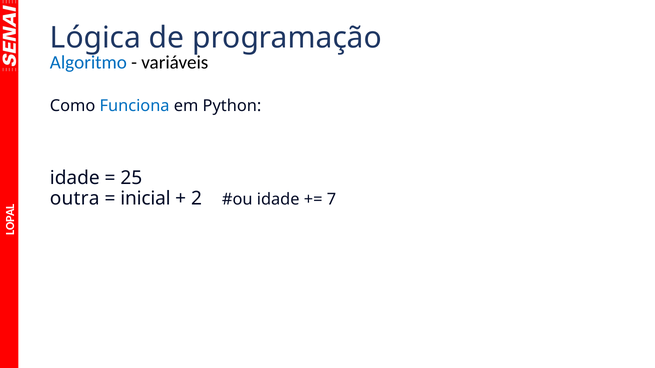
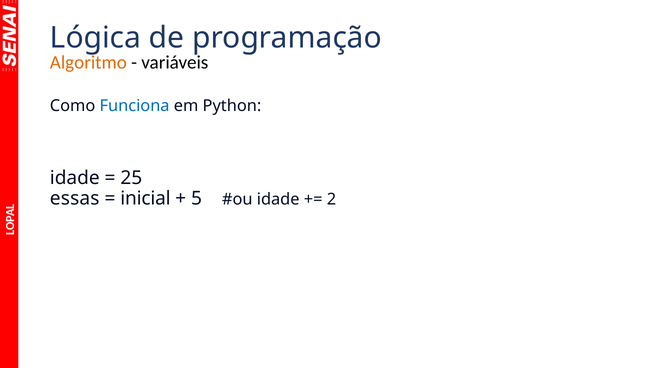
Algoritmo colour: blue -> orange
outra: outra -> essas
2: 2 -> 5
7: 7 -> 2
